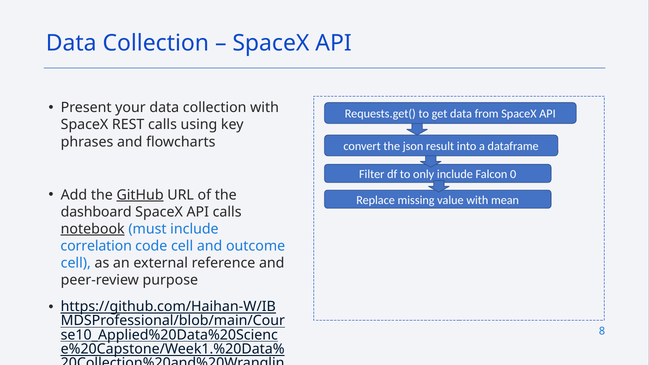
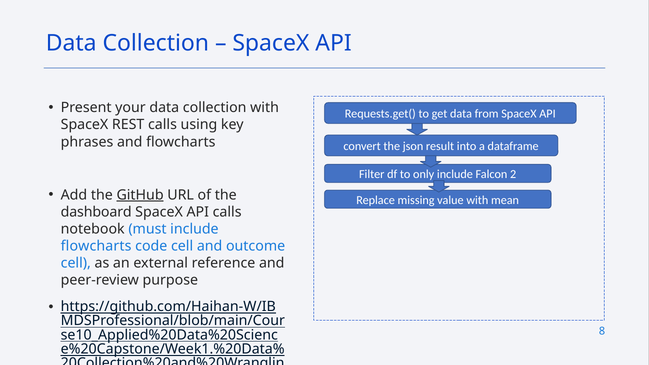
0: 0 -> 2
notebook underline: present -> none
correlation at (96, 246): correlation -> flowcharts
